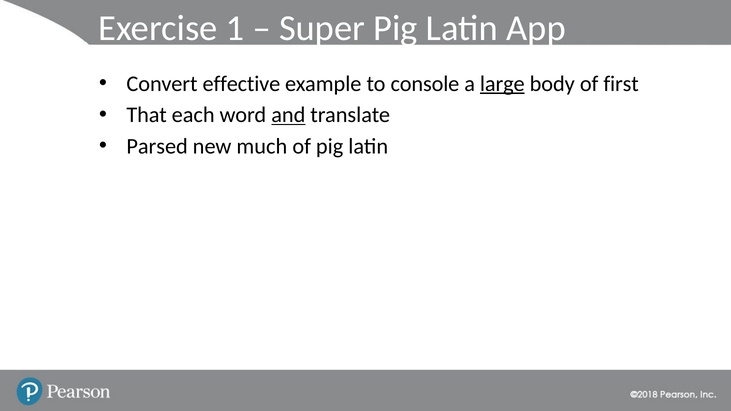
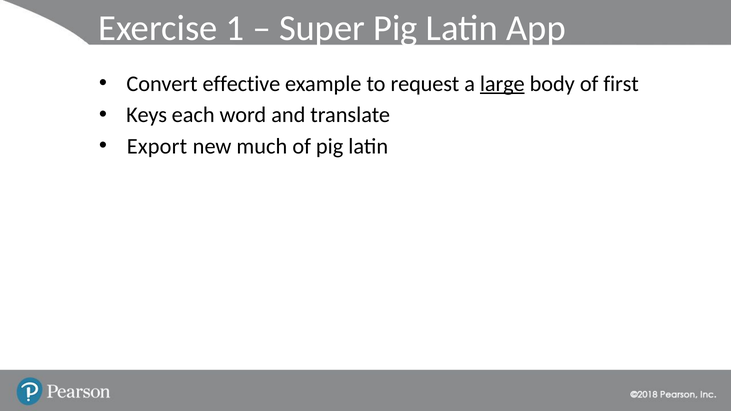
console: console -> request
That: That -> Keys
and underline: present -> none
Parsed: Parsed -> Export
